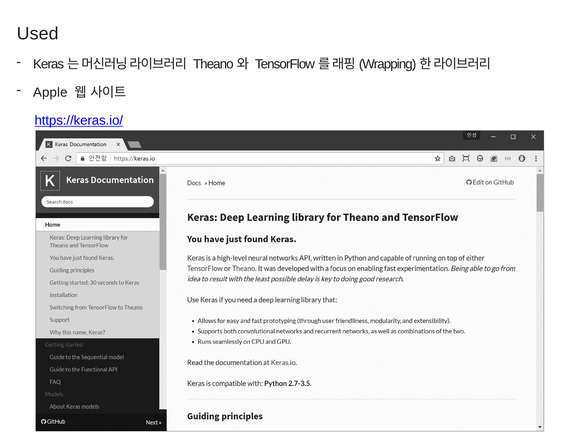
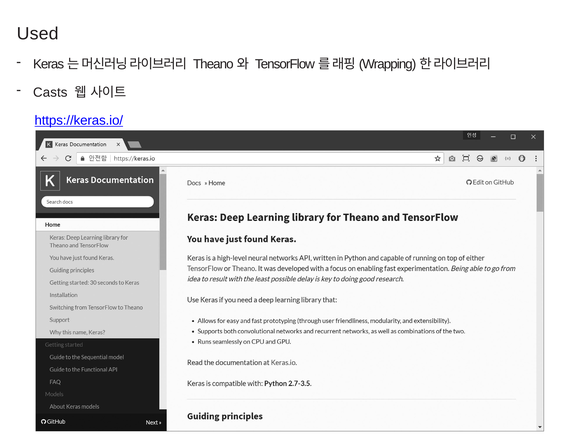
Apple: Apple -> Casts
